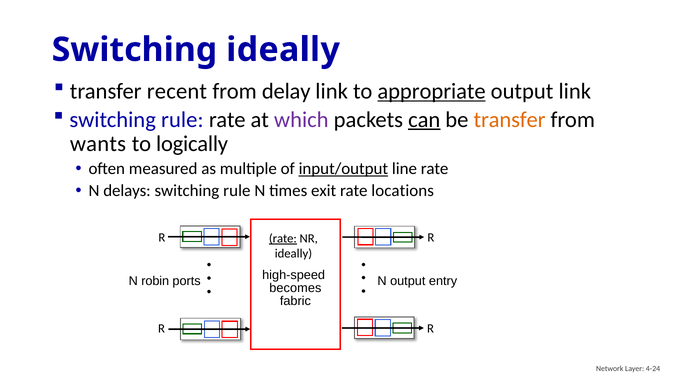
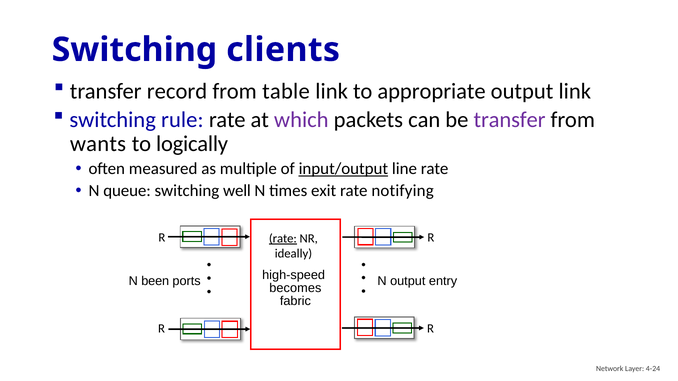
Switching ideally: ideally -> clients
recent: recent -> record
delay: delay -> table
appropriate underline: present -> none
can underline: present -> none
transfer at (510, 120) colour: orange -> purple
delays: delays -> queue
rule at (237, 191): rule -> well
locations: locations -> notifying
robin: robin -> been
